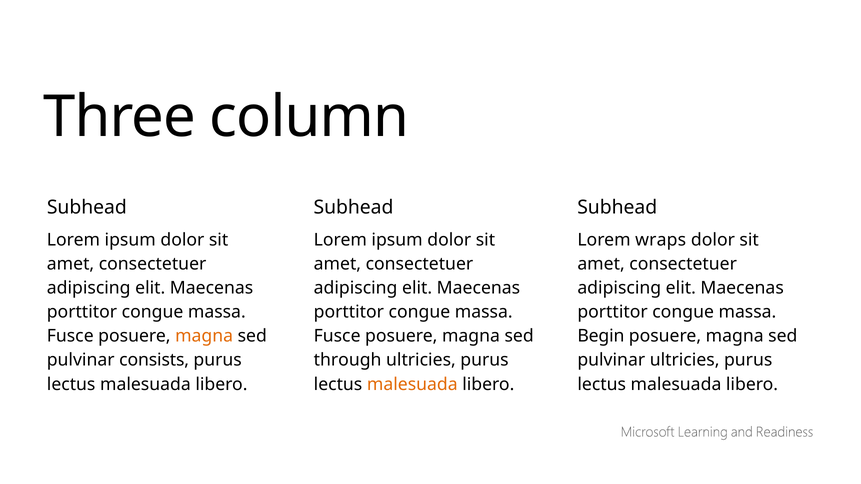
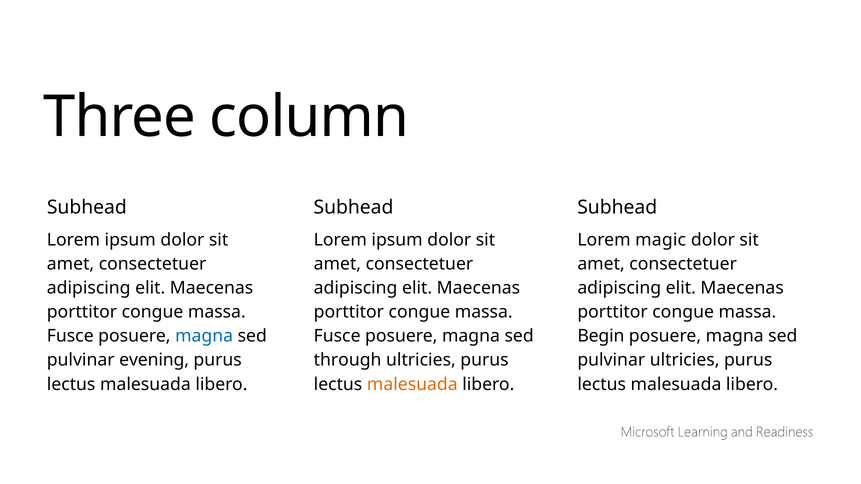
wraps: wraps -> magic
magna at (204, 336) colour: orange -> blue
consists: consists -> evening
